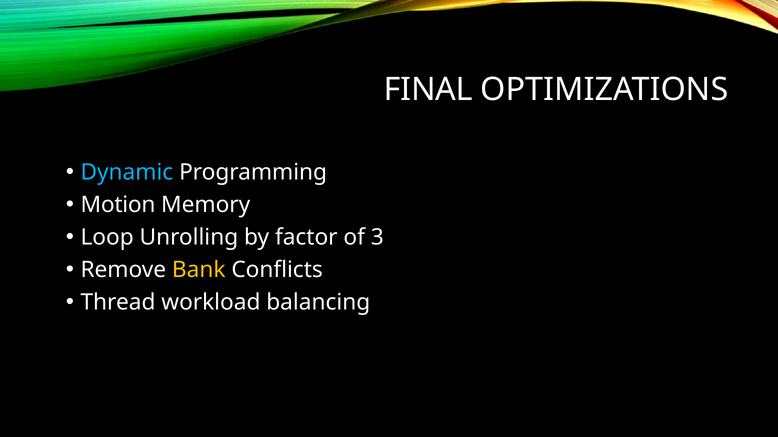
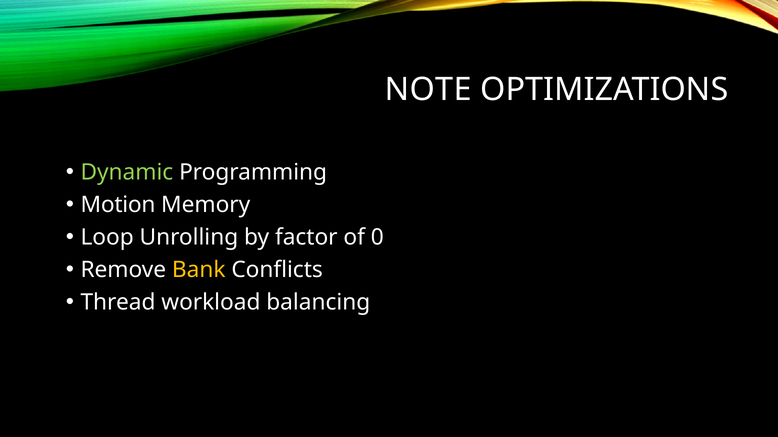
FINAL: FINAL -> NOTE
Dynamic colour: light blue -> light green
3: 3 -> 0
